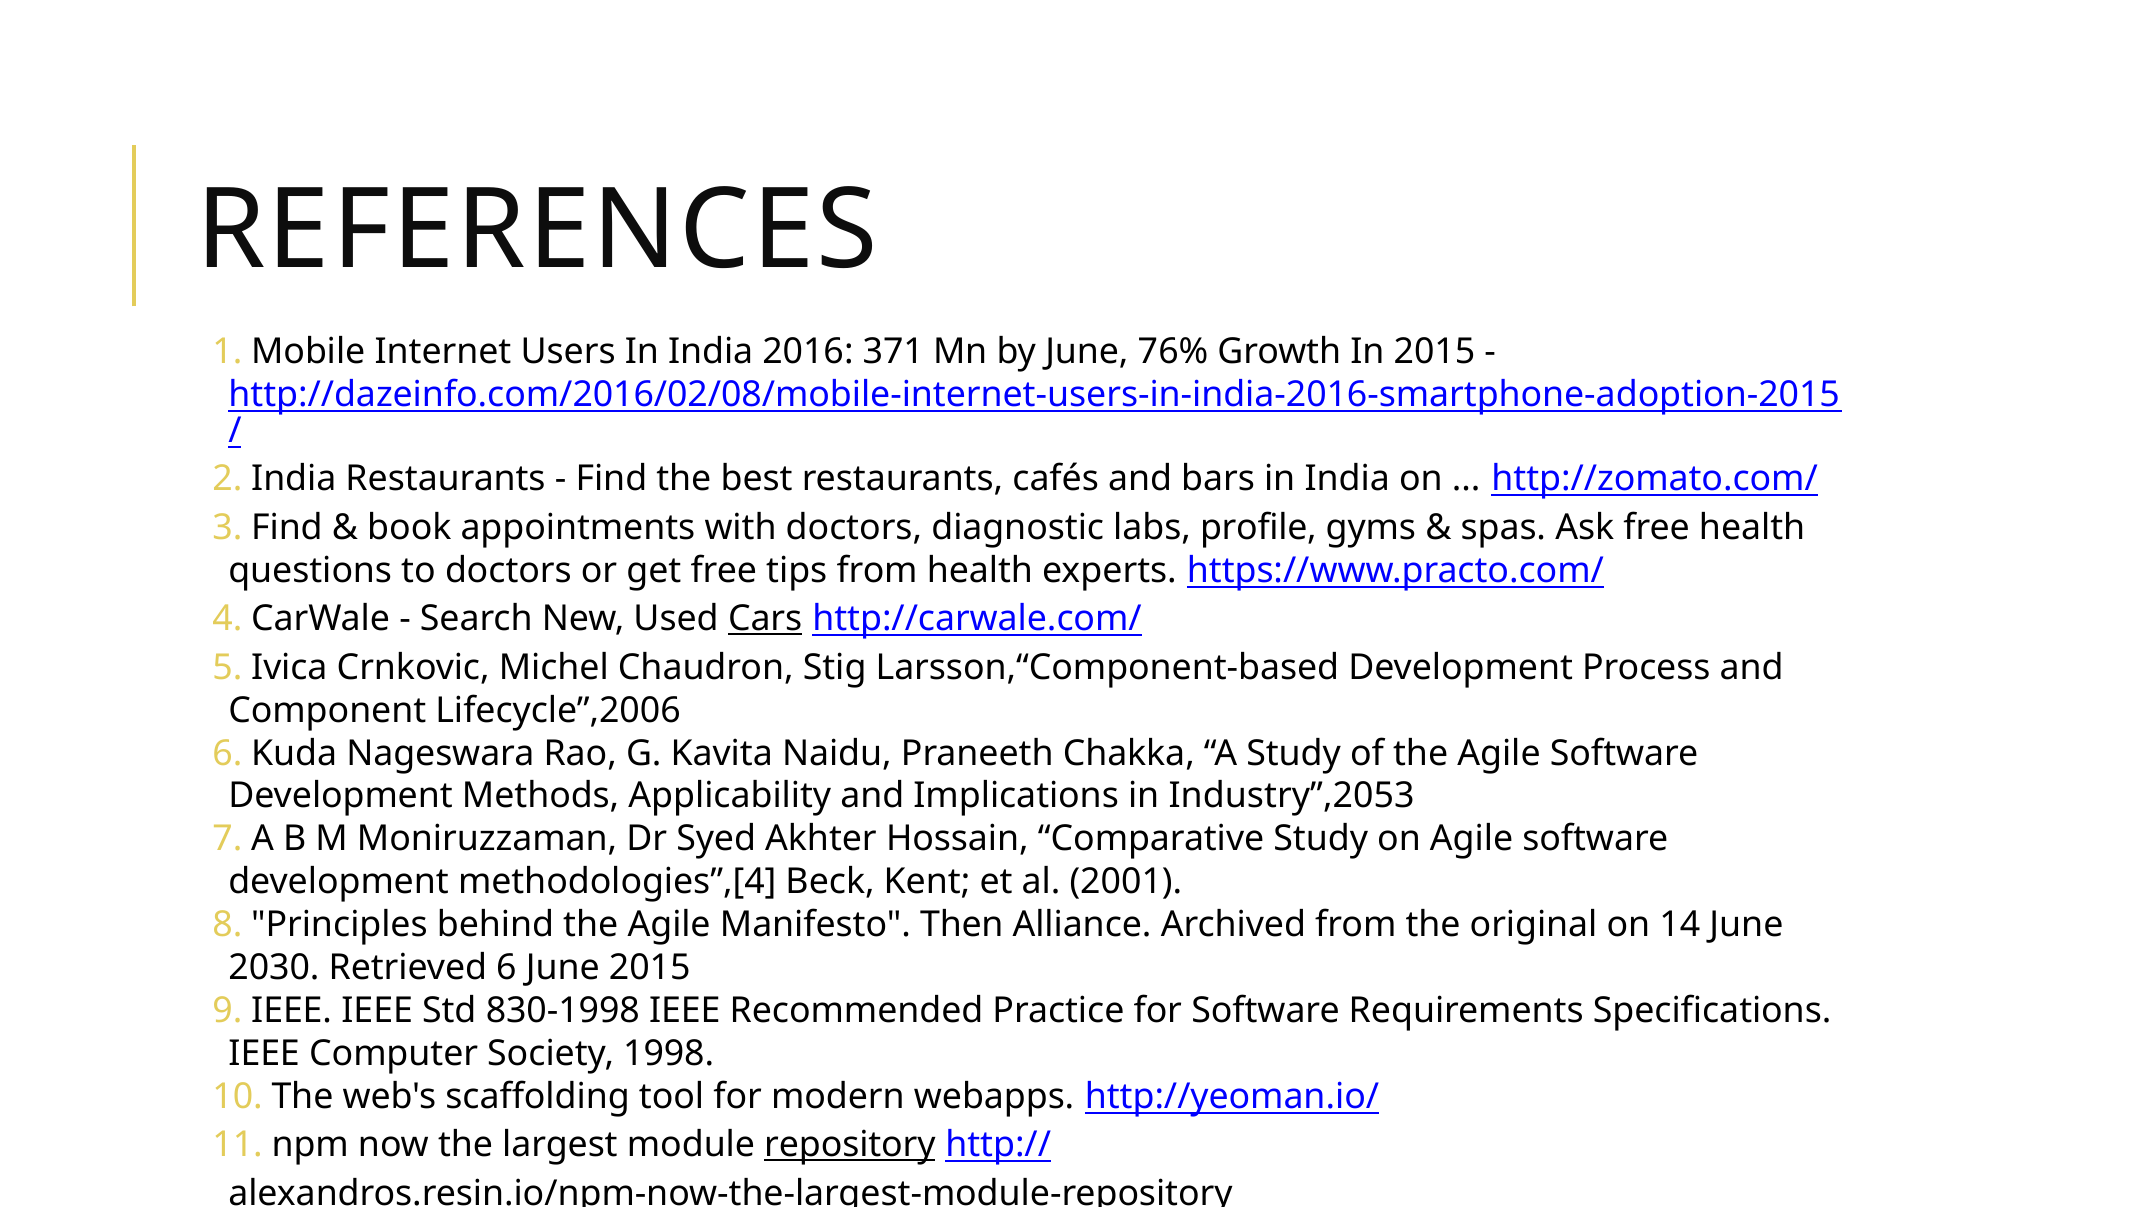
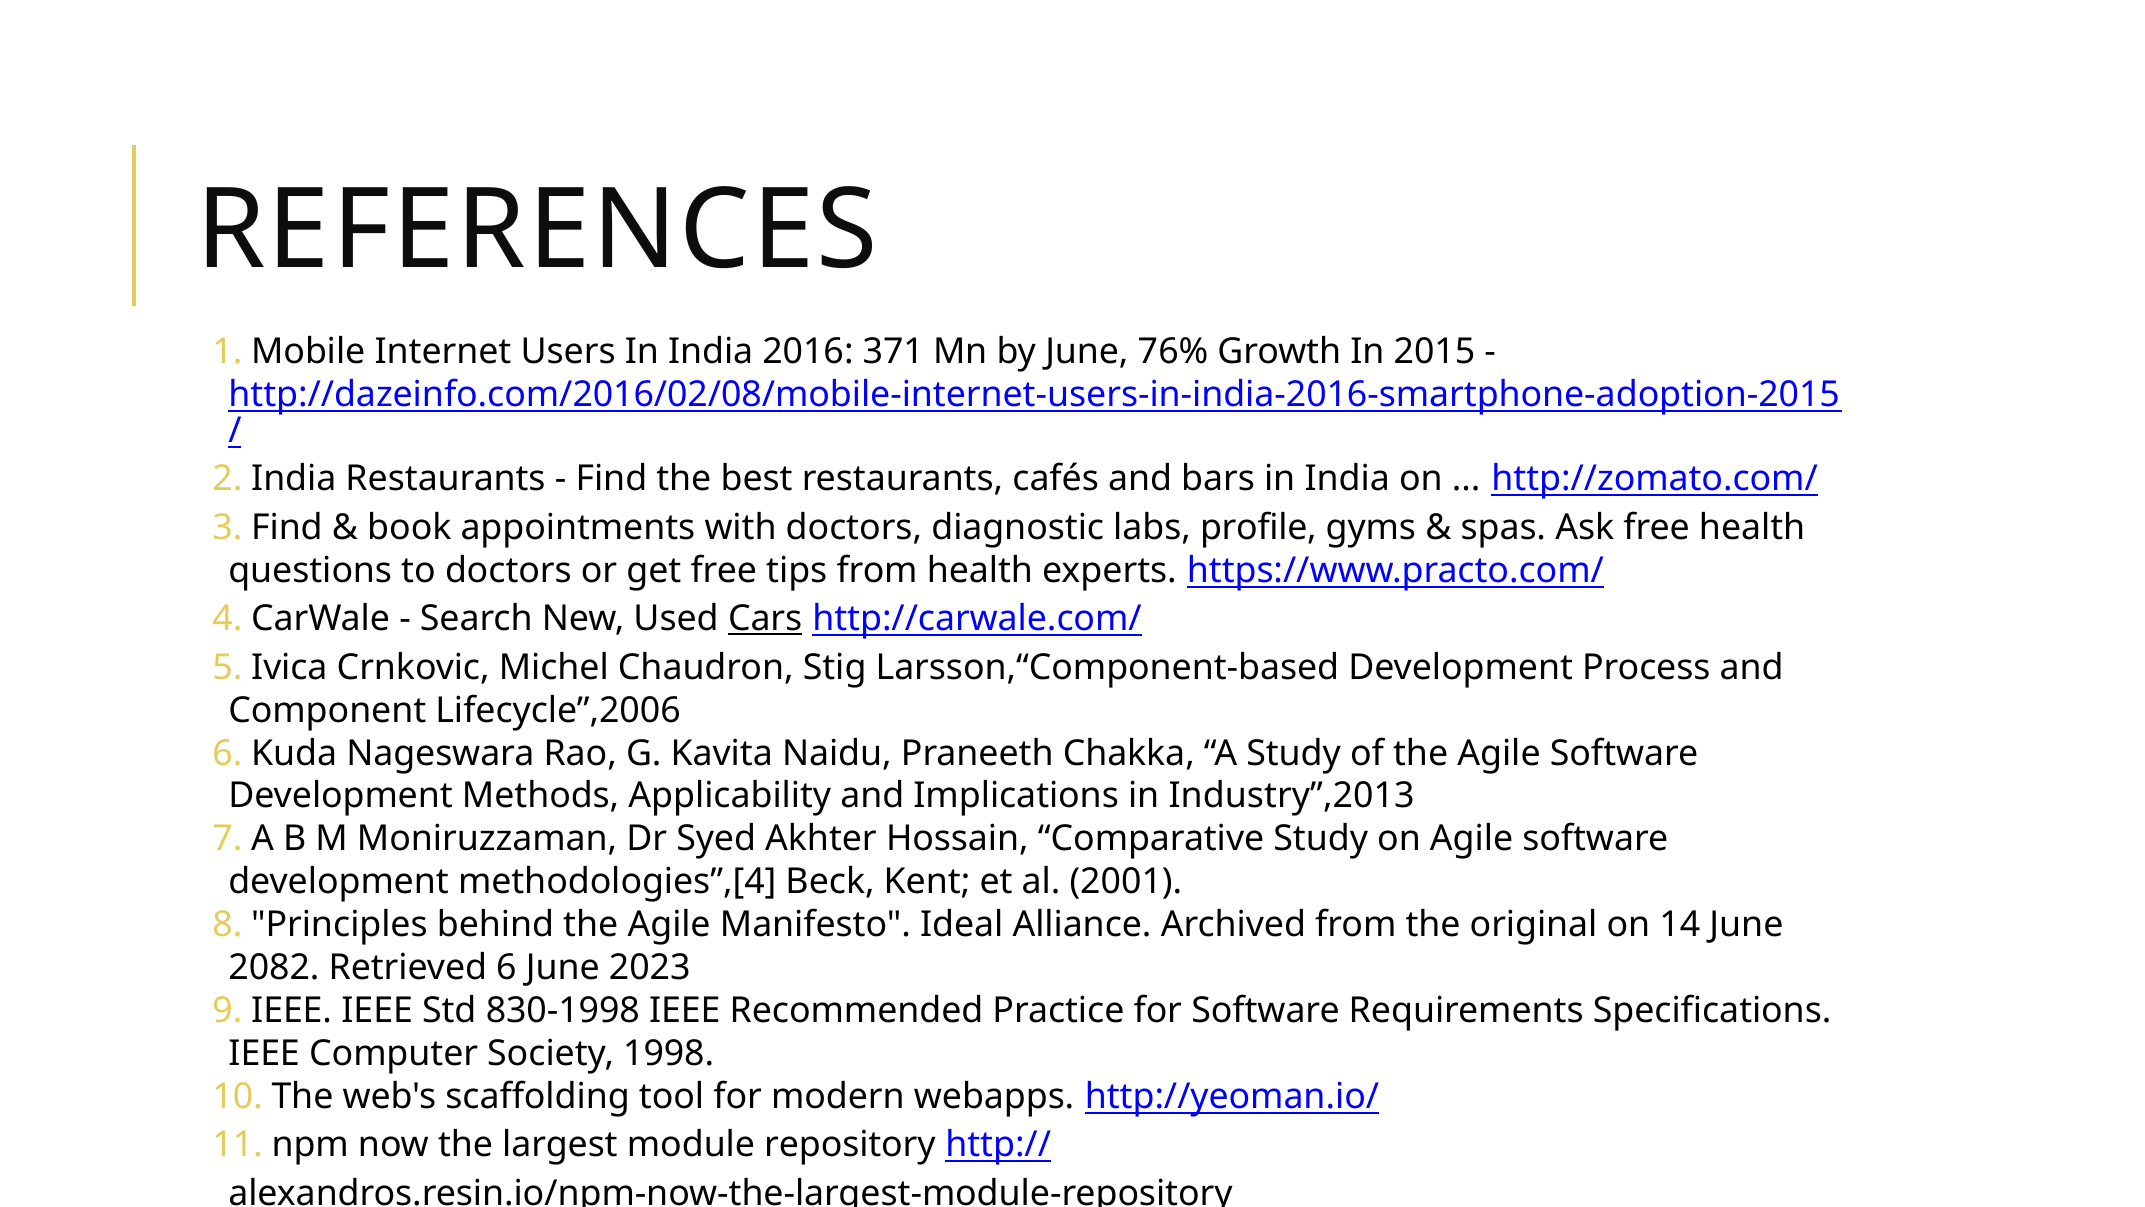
Industry”,2053: Industry”,2053 -> Industry”,2013
Then: Then -> Ideal
2030: 2030 -> 2082
June 2015: 2015 -> 2023
repository underline: present -> none
